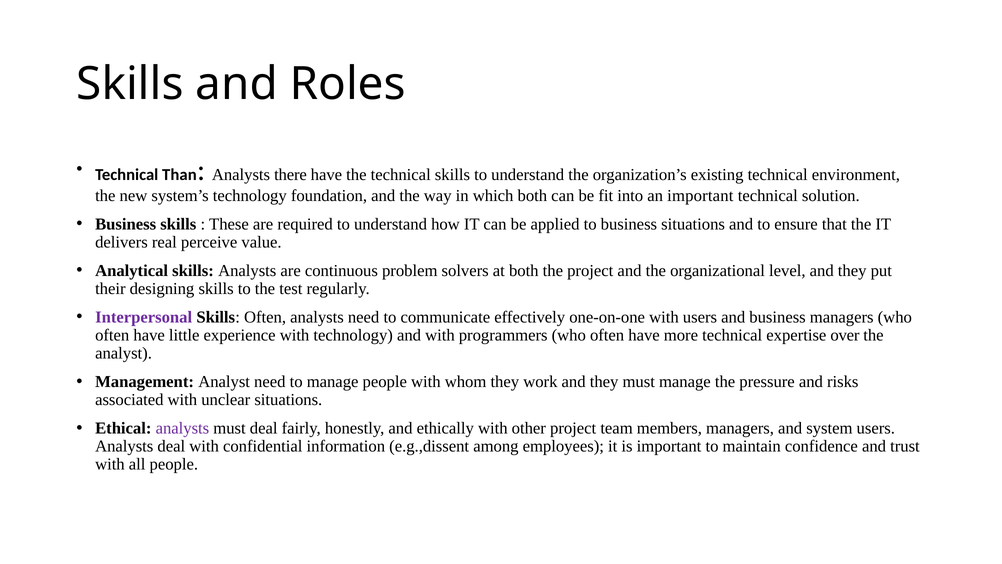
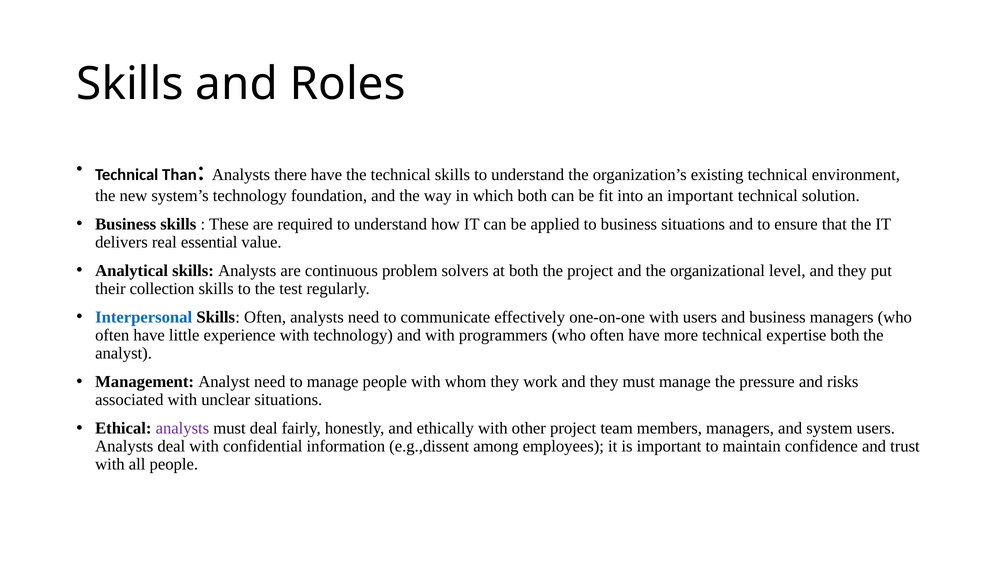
perceive: perceive -> essential
designing: designing -> collection
Interpersonal colour: purple -> blue
expertise over: over -> both
